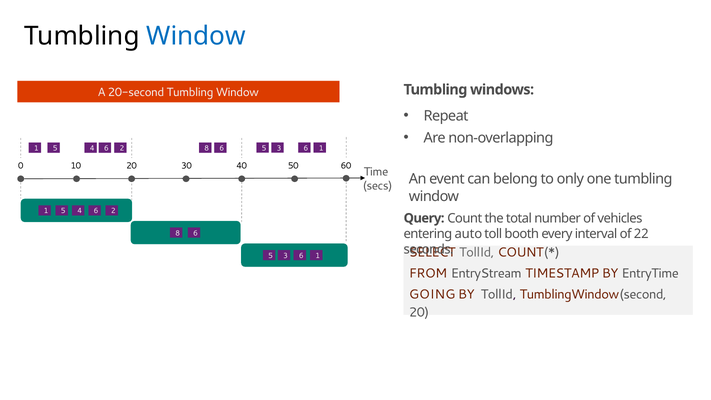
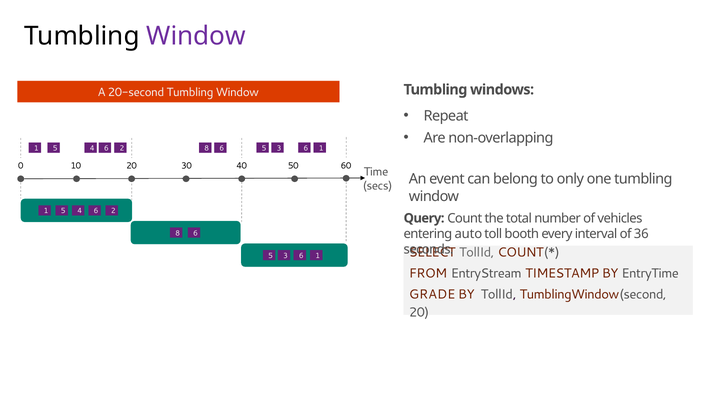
Window at (196, 36) colour: blue -> purple
22: 22 -> 36
GOING: GOING -> GRADE
